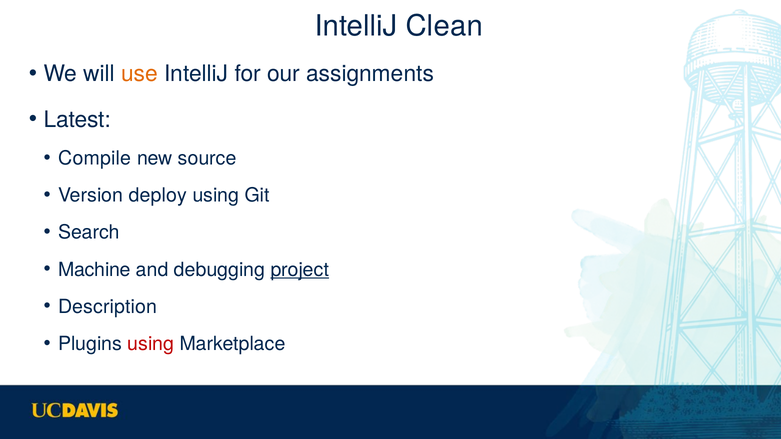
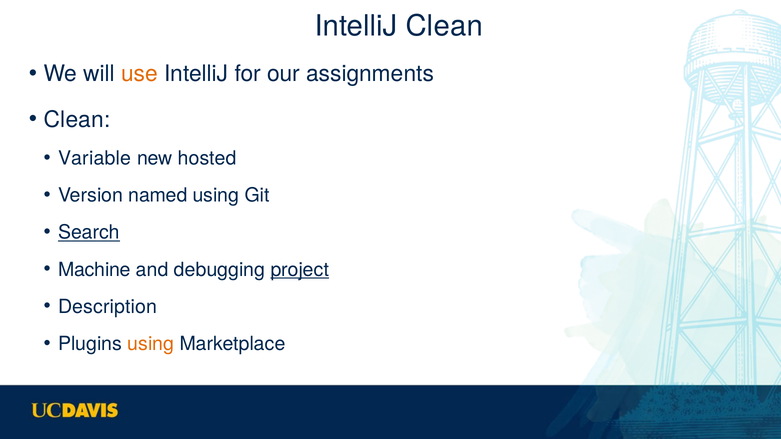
Latest at (77, 120): Latest -> Clean
Compile: Compile -> Variable
source: source -> hosted
deploy: deploy -> named
Search underline: none -> present
using at (151, 344) colour: red -> orange
